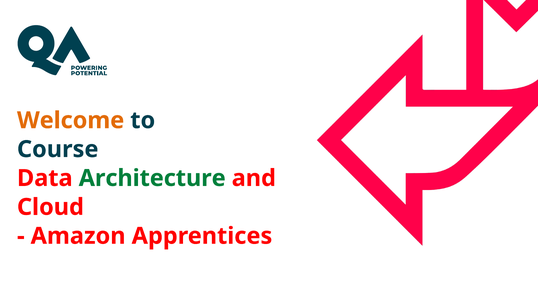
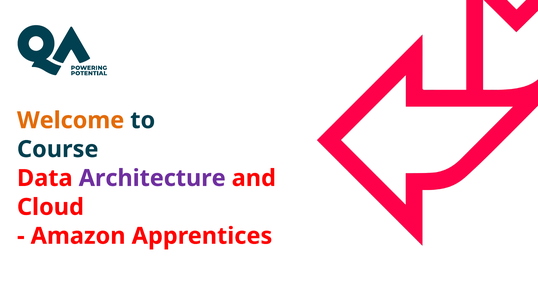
Architecture colour: green -> purple
